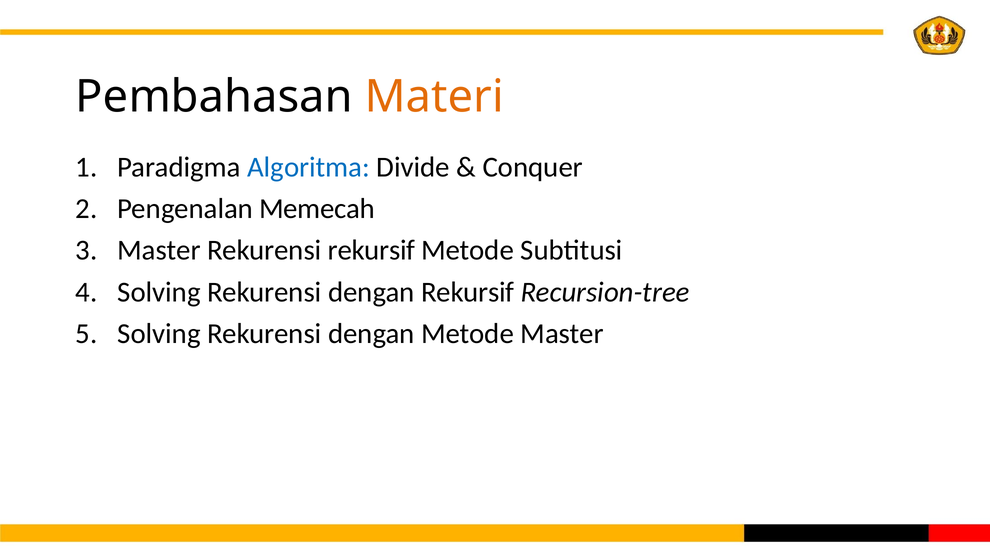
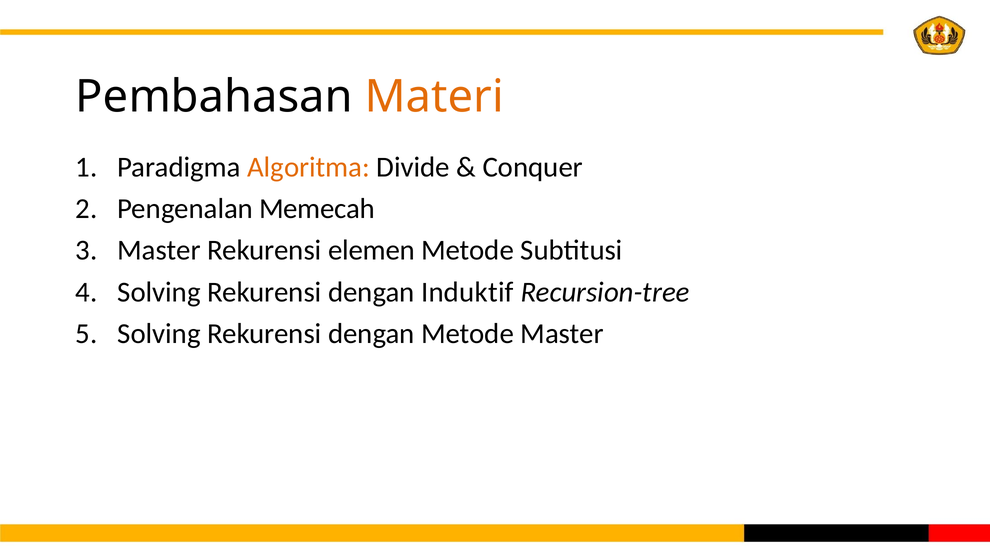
Algoritma colour: blue -> orange
Rekurensi rekursif: rekursif -> elemen
dengan Rekursif: Rekursif -> Induktif
